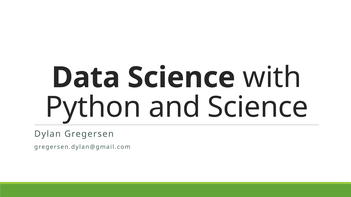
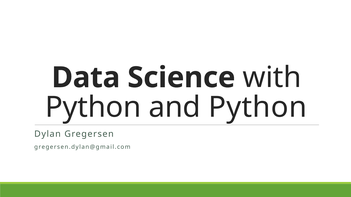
and Science: Science -> Python
